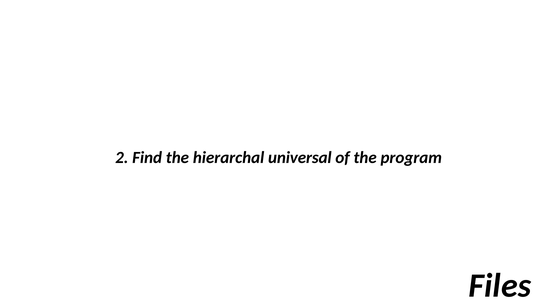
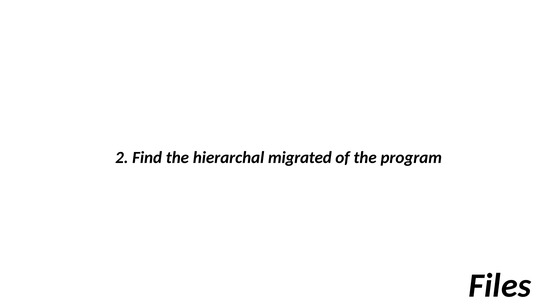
universal: universal -> migrated
